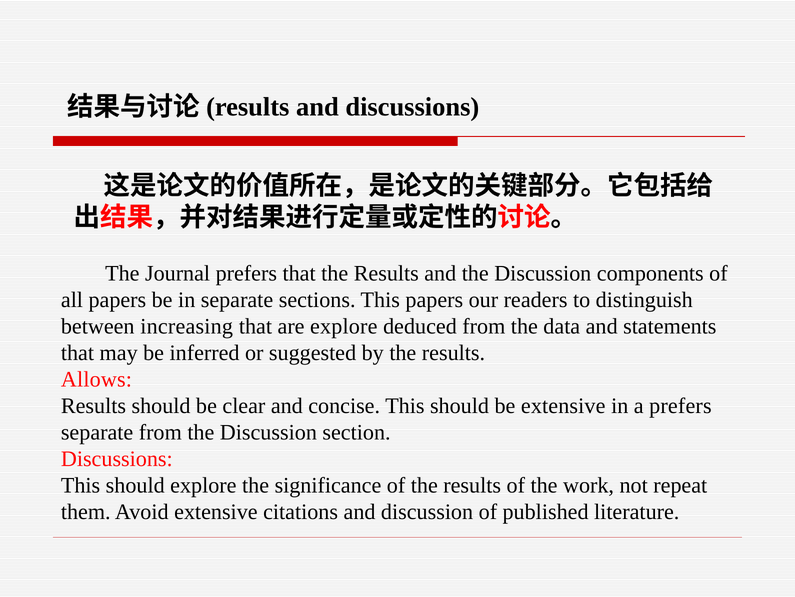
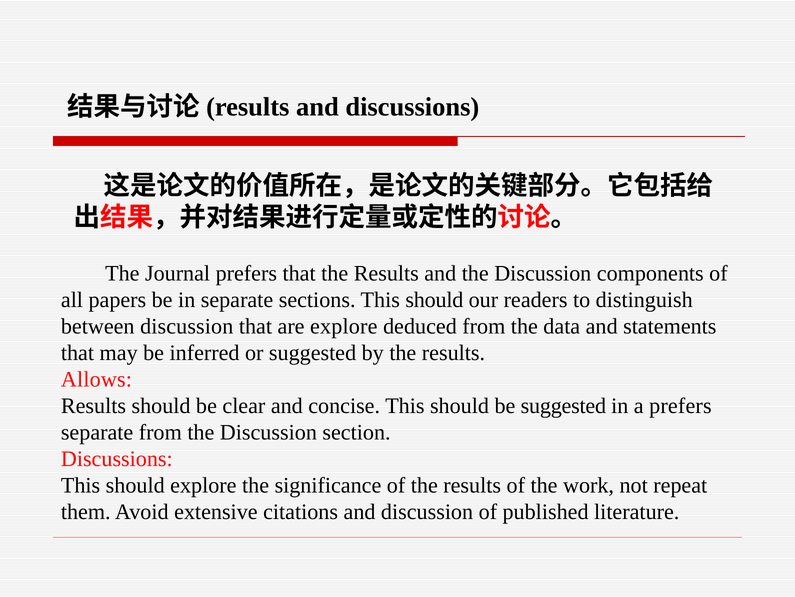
sections This papers: papers -> should
between increasing: increasing -> discussion
be extensive: extensive -> suggested
